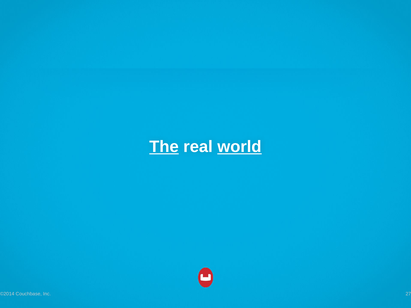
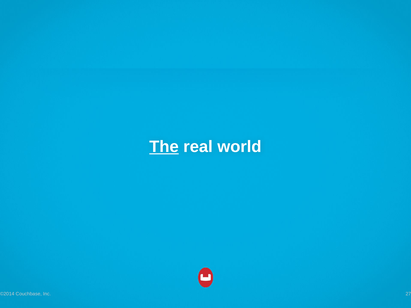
world underline: present -> none
